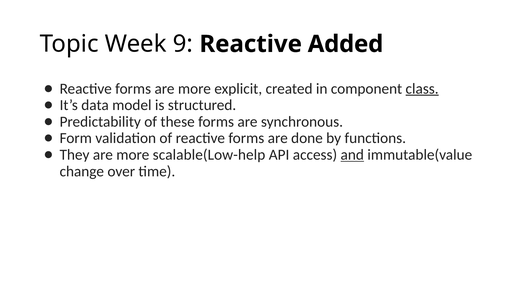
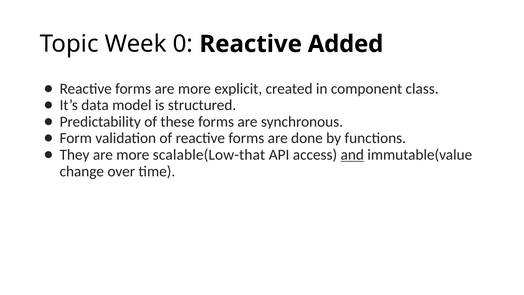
9: 9 -> 0
class underline: present -> none
scalable(Low-help: scalable(Low-help -> scalable(Low-that
